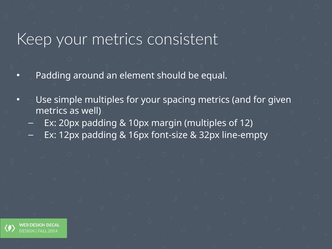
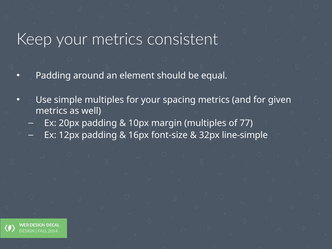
12: 12 -> 77
line-empty: line-empty -> line-simple
